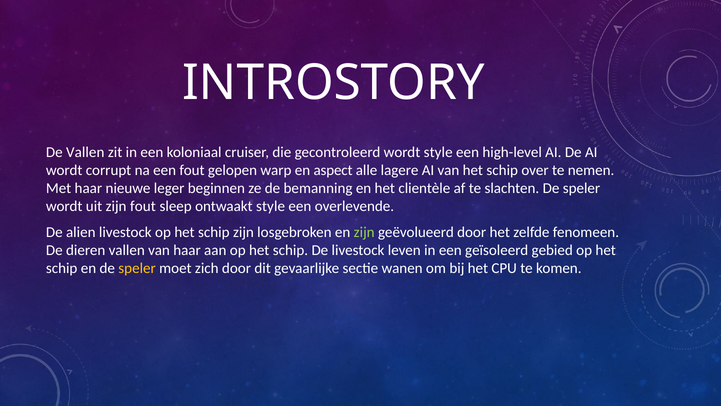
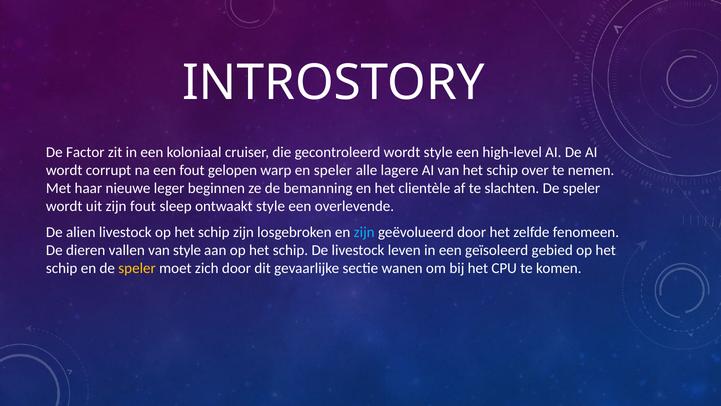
De Vallen: Vallen -> Factor
en aspect: aspect -> speler
zijn at (364, 232) colour: light green -> light blue
van haar: haar -> style
